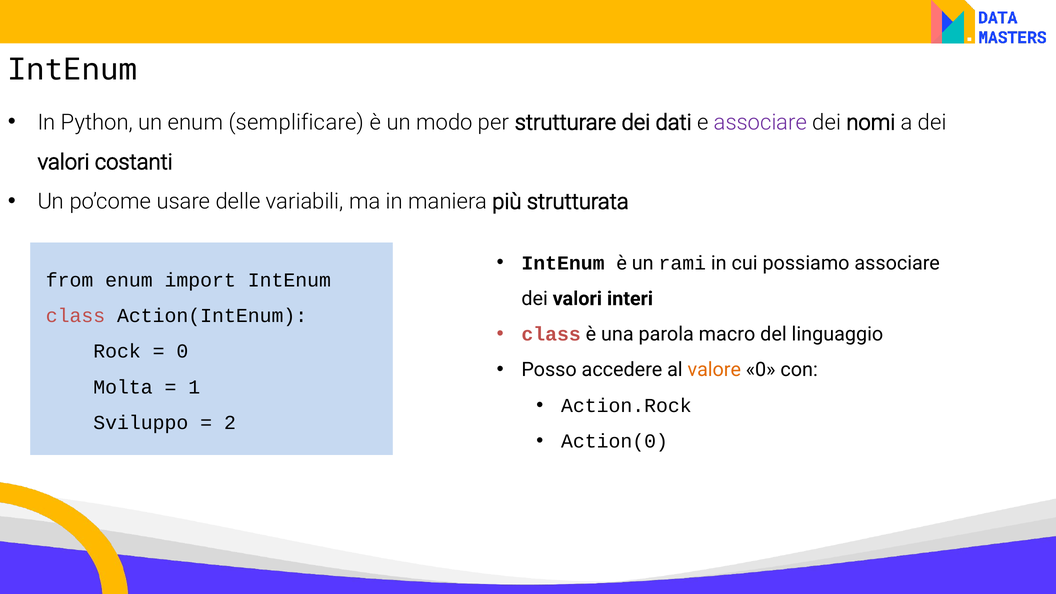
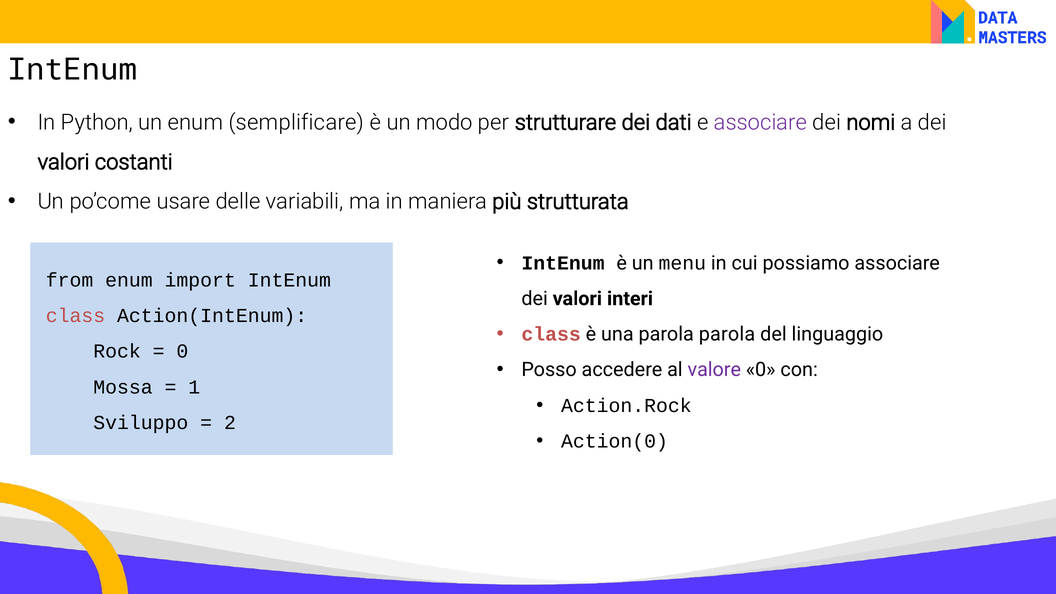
rami: rami -> menu
parola macro: macro -> parola
valore colour: orange -> purple
Molta: Molta -> Mossa
